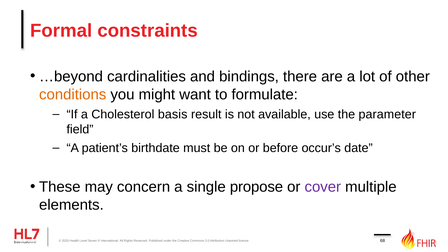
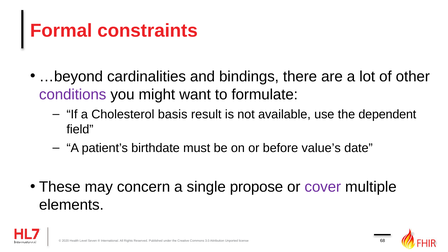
conditions colour: orange -> purple
parameter: parameter -> dependent
occur’s: occur’s -> value’s
